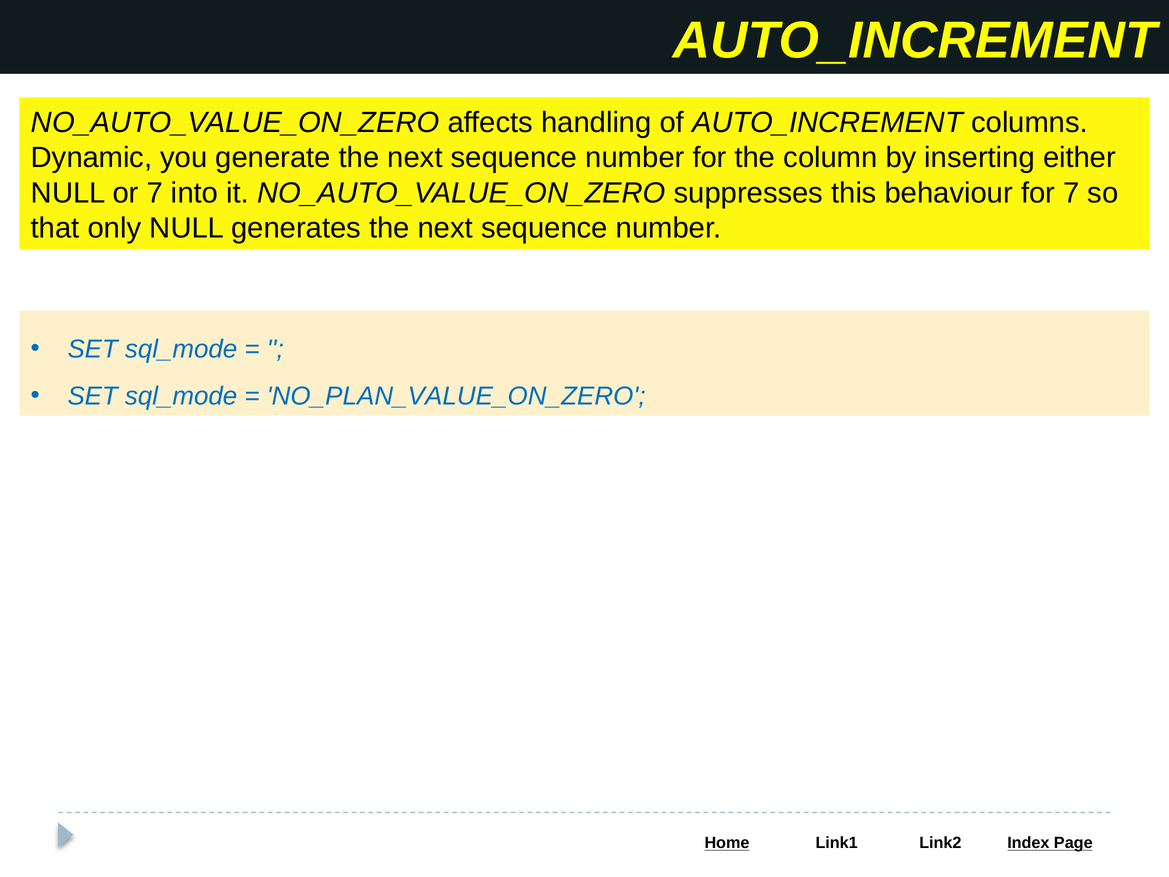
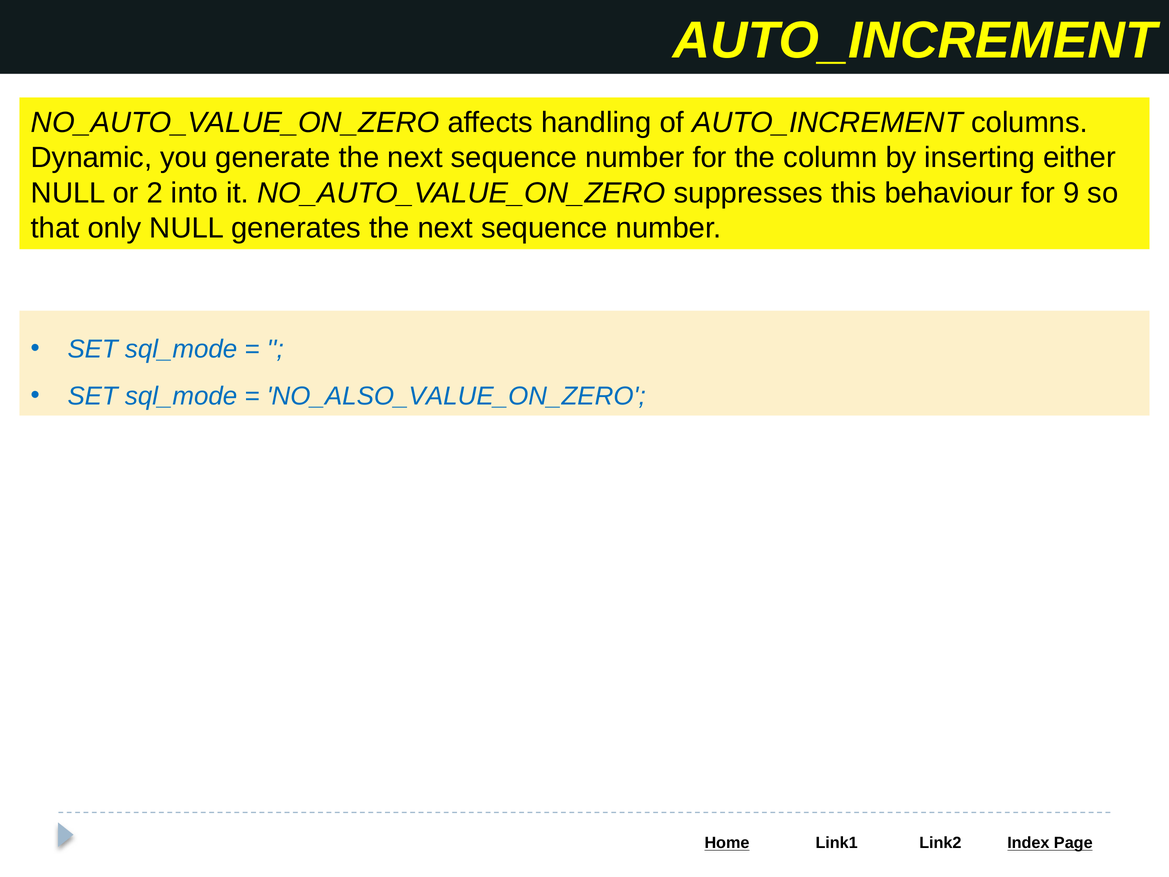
or 7: 7 -> 2
for 7: 7 -> 9
NO_PLAN_VALUE_ON_ZERO: NO_PLAN_VALUE_ON_ZERO -> NO_ALSO_VALUE_ON_ZERO
